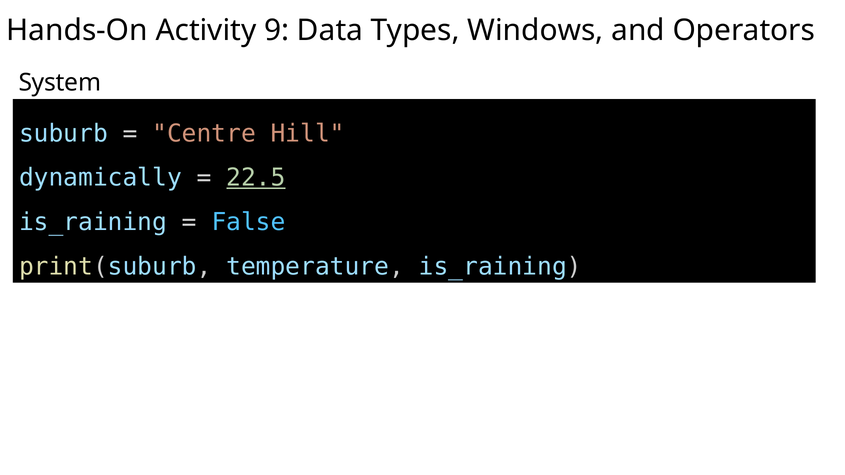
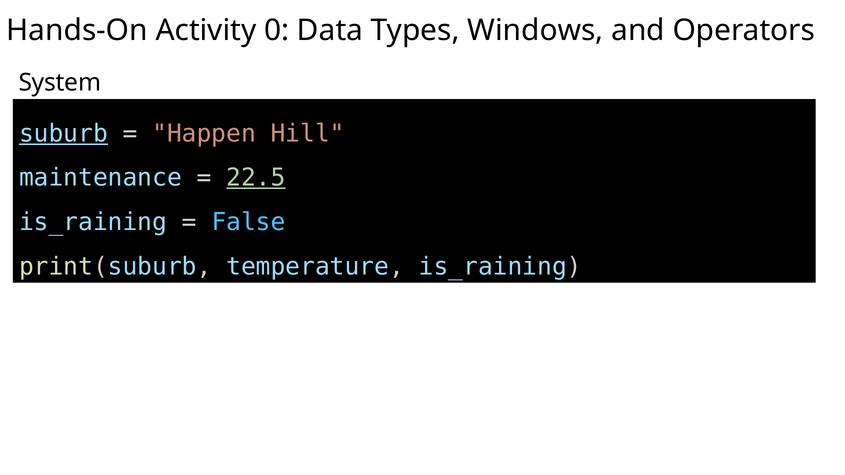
9: 9 -> 0
suburb underline: none -> present
Centre: Centre -> Happen
dynamically: dynamically -> maintenance
